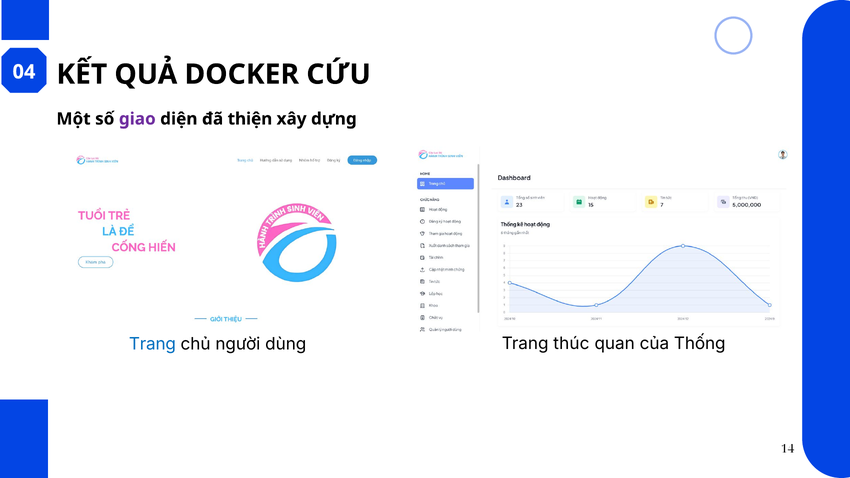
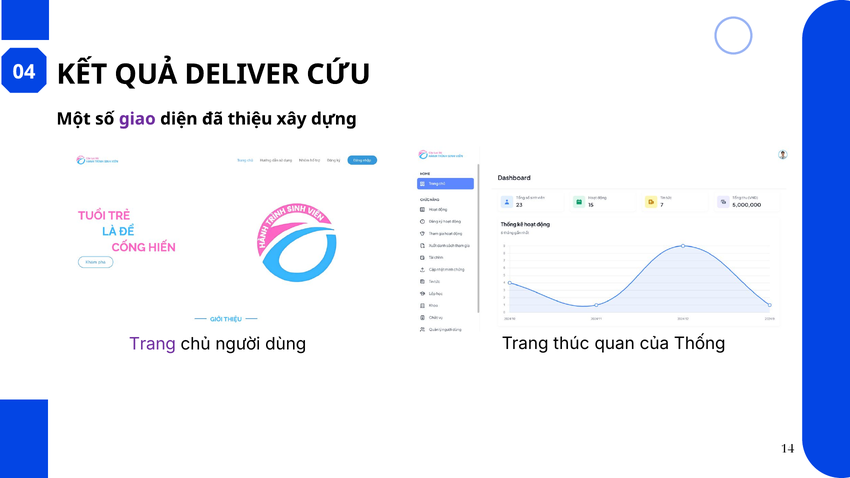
DOCKER: DOCKER -> DELIVER
thiện: thiện -> thiệu
Trang at (152, 344) colour: blue -> purple
